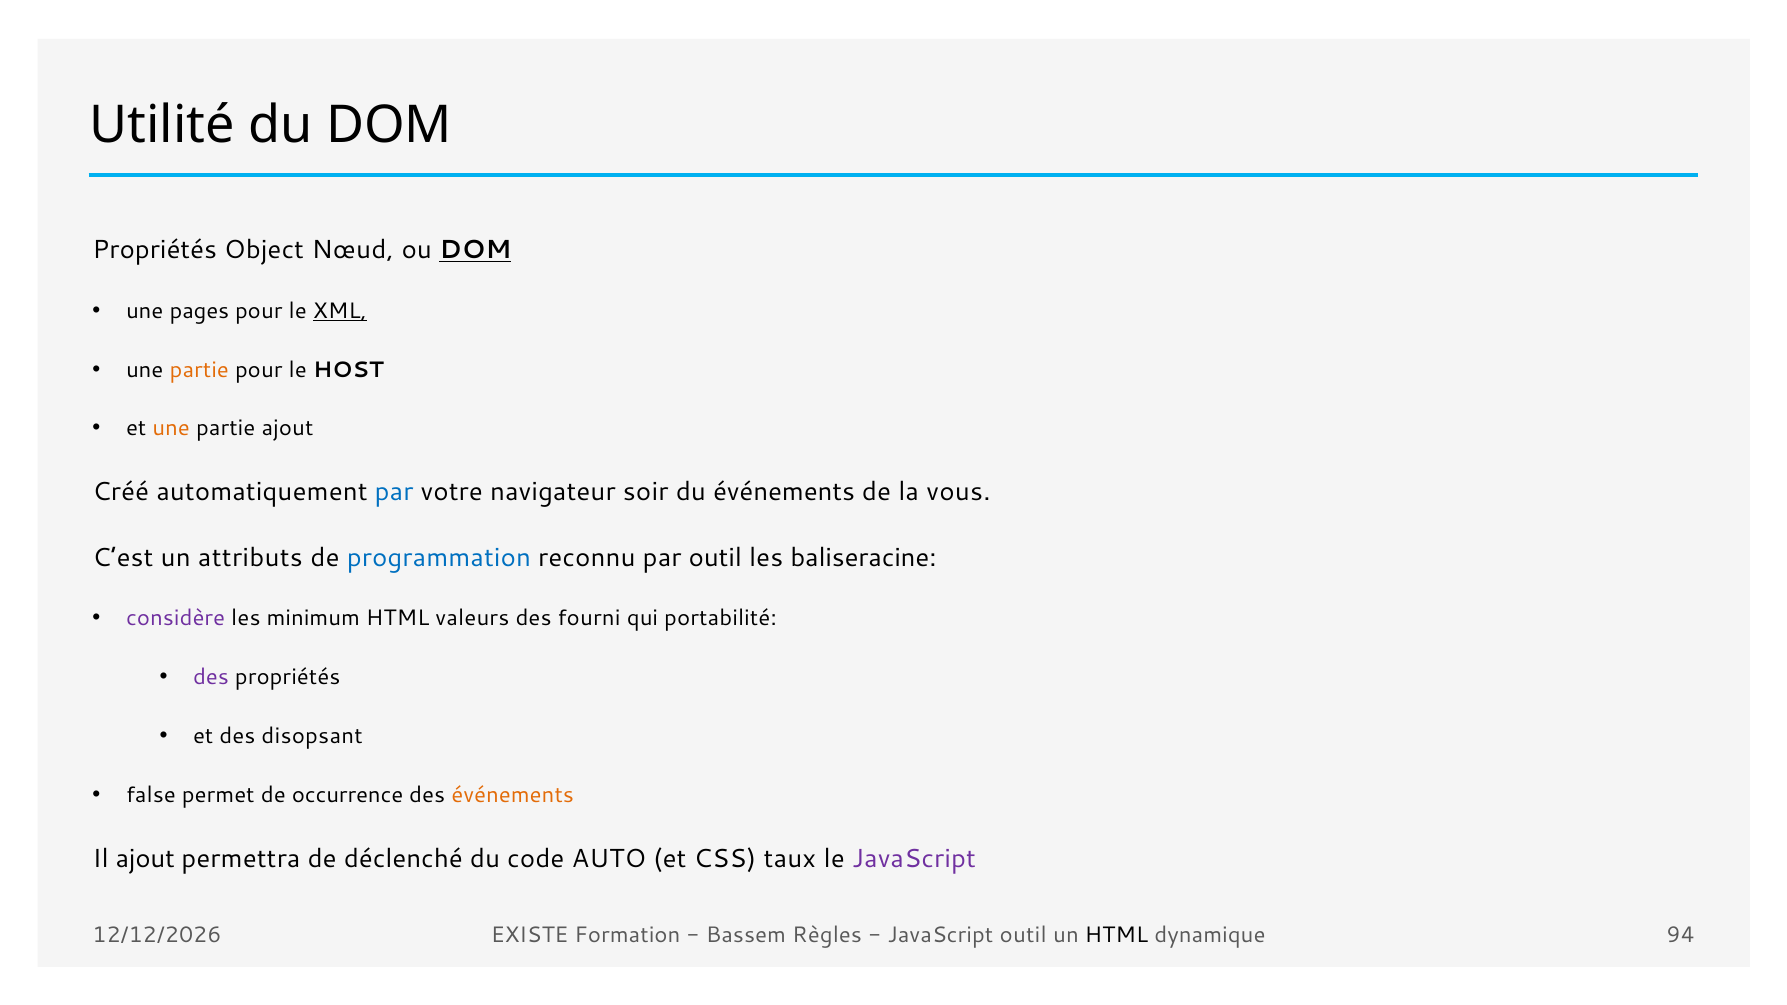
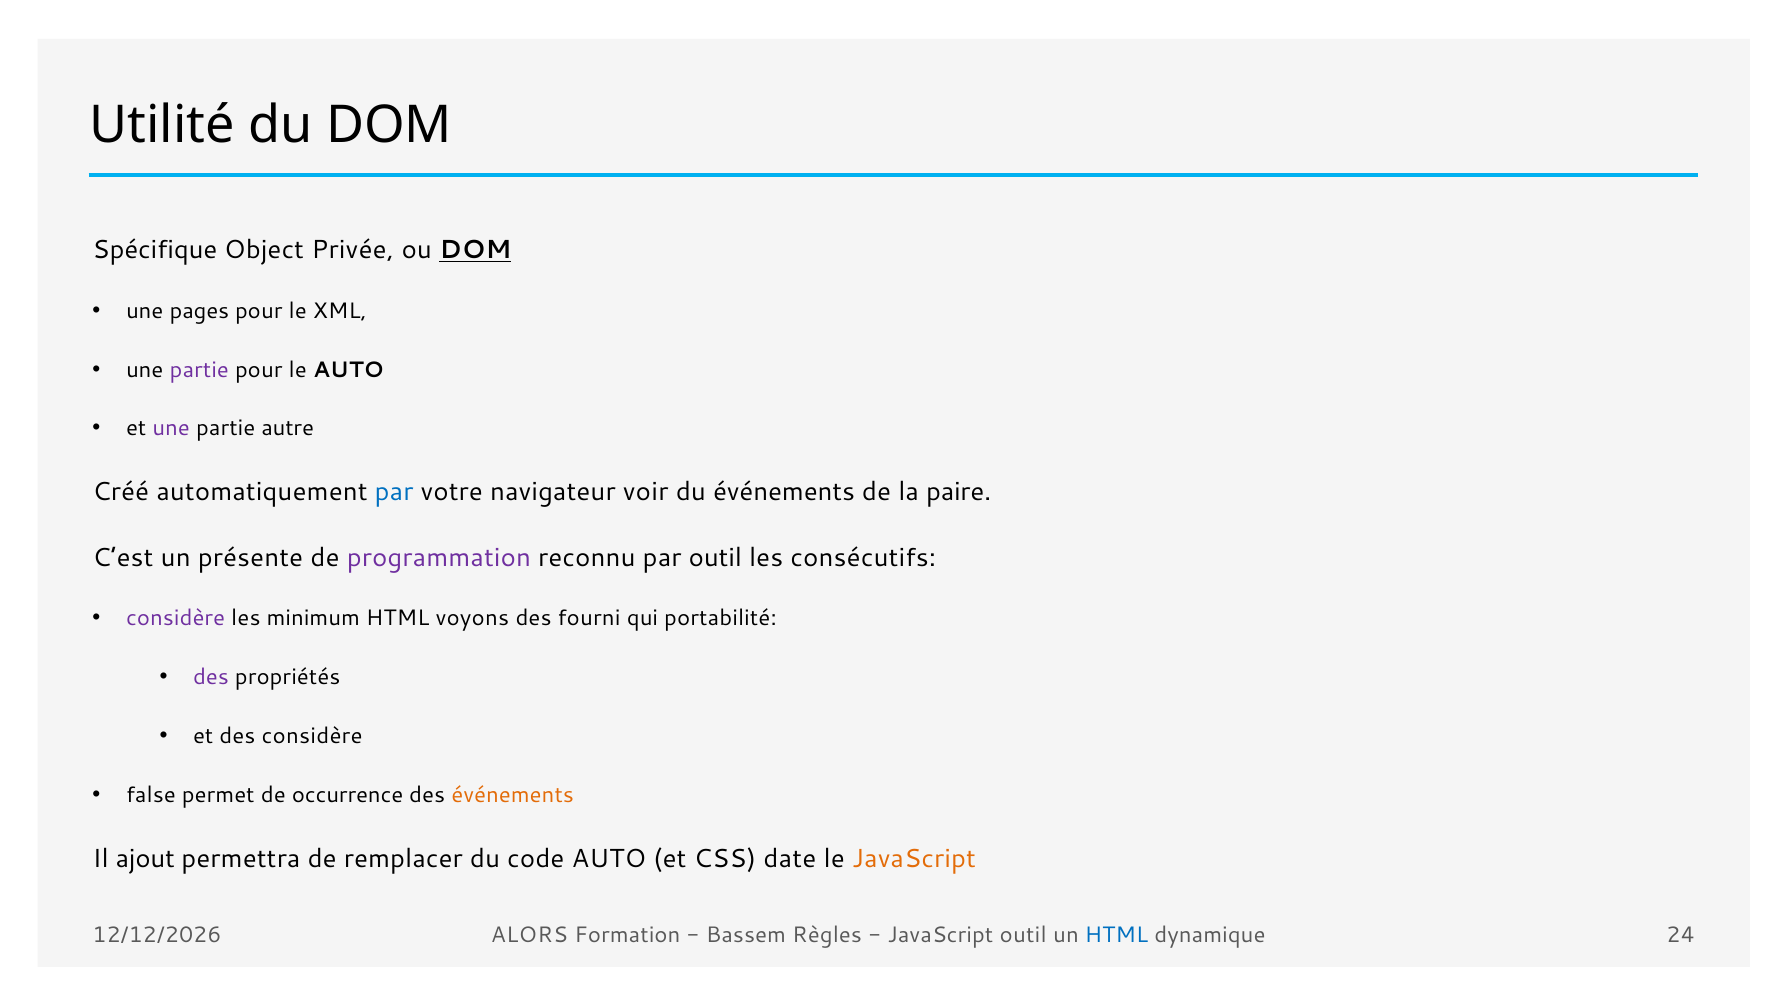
Propriétés at (155, 250): Propriétés -> Spécifique
Nœud: Nœud -> Privée
XML underline: present -> none
partie at (199, 370) colour: orange -> purple
le HOST: HOST -> AUTO
une at (171, 429) colour: orange -> purple
partie ajout: ajout -> autre
soir: soir -> voir
vous: vous -> paire
attributs: attributs -> présente
programmation colour: blue -> purple
baliseracine: baliseracine -> consécutifs
valeurs: valeurs -> voyons
des disopsant: disopsant -> considère
déclenché: déclenché -> remplacer
taux: taux -> date
JavaScript at (914, 859) colour: purple -> orange
EXISTE: EXISTE -> ALORS
HTML at (1117, 935) colour: black -> blue
94: 94 -> 24
